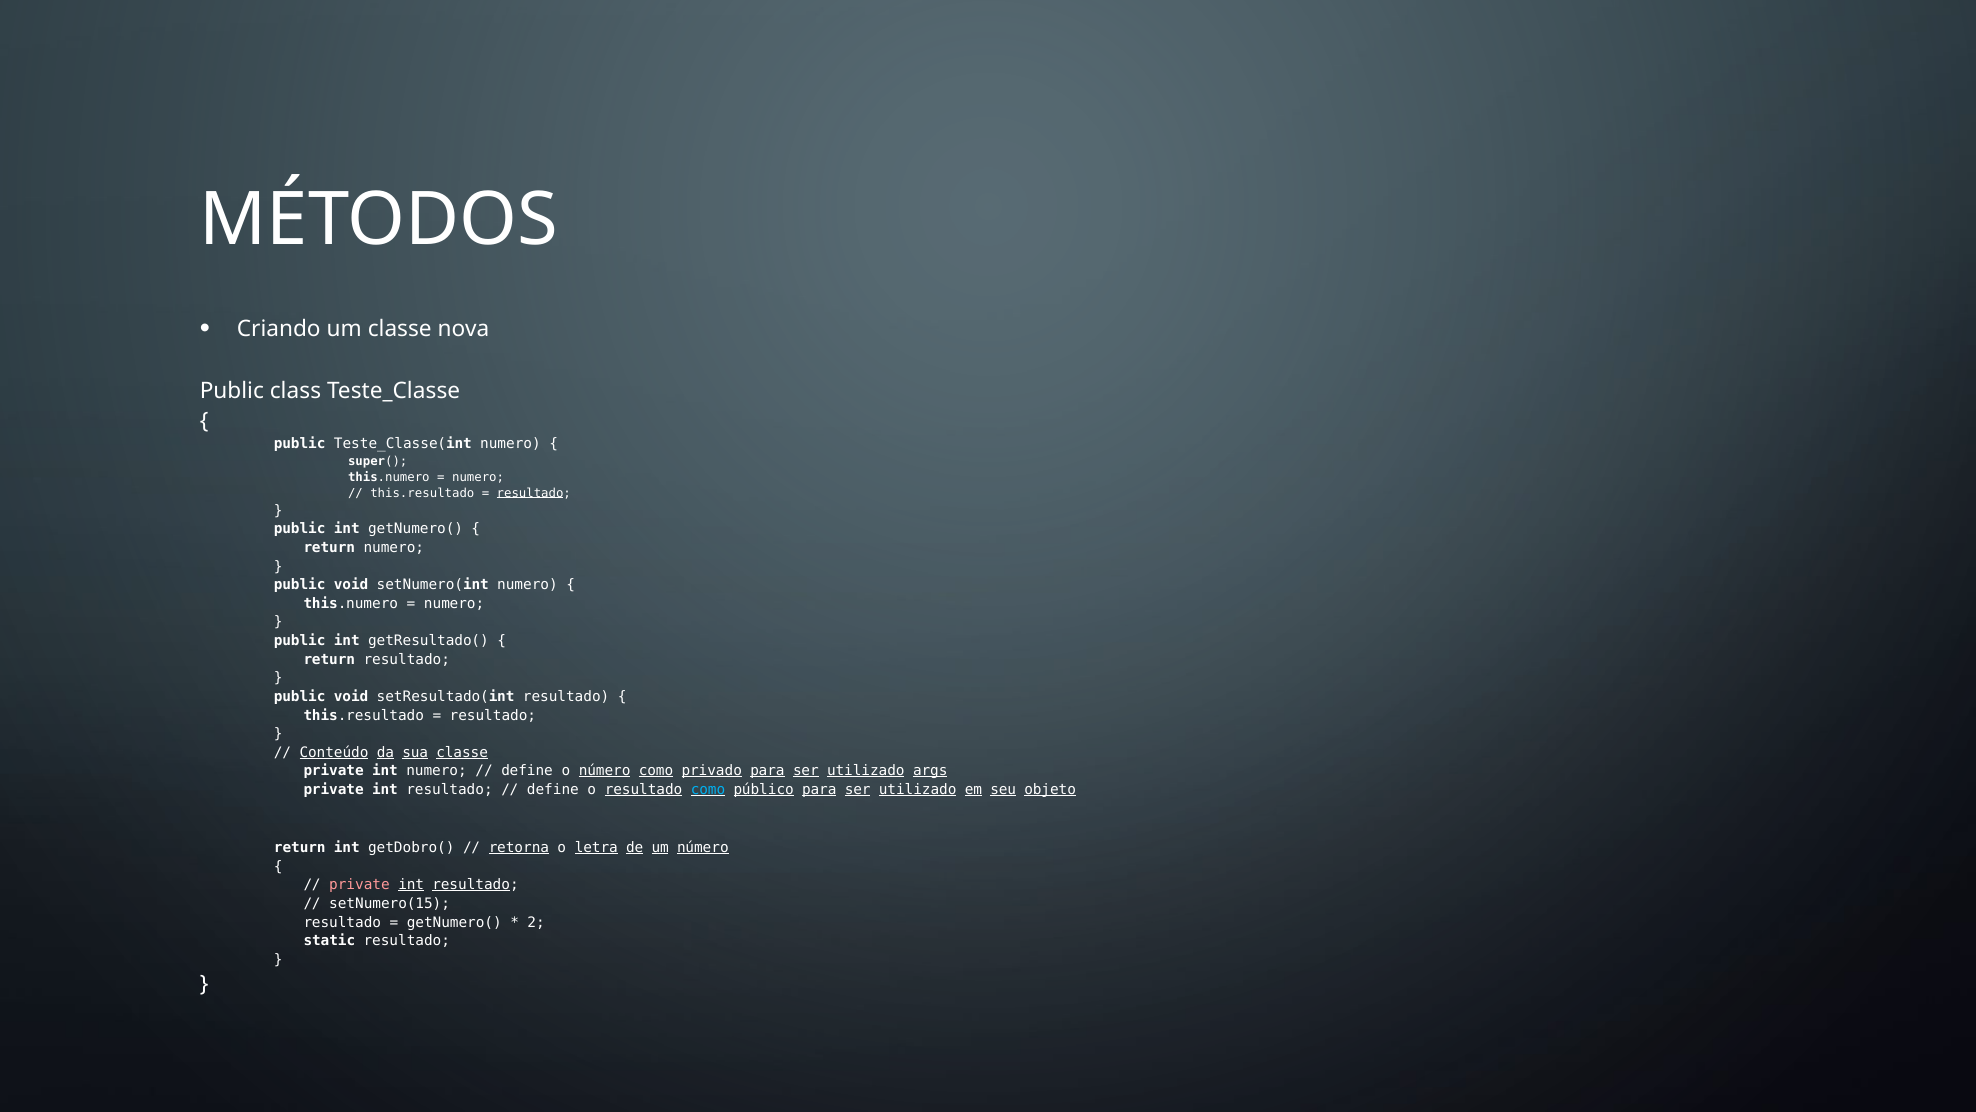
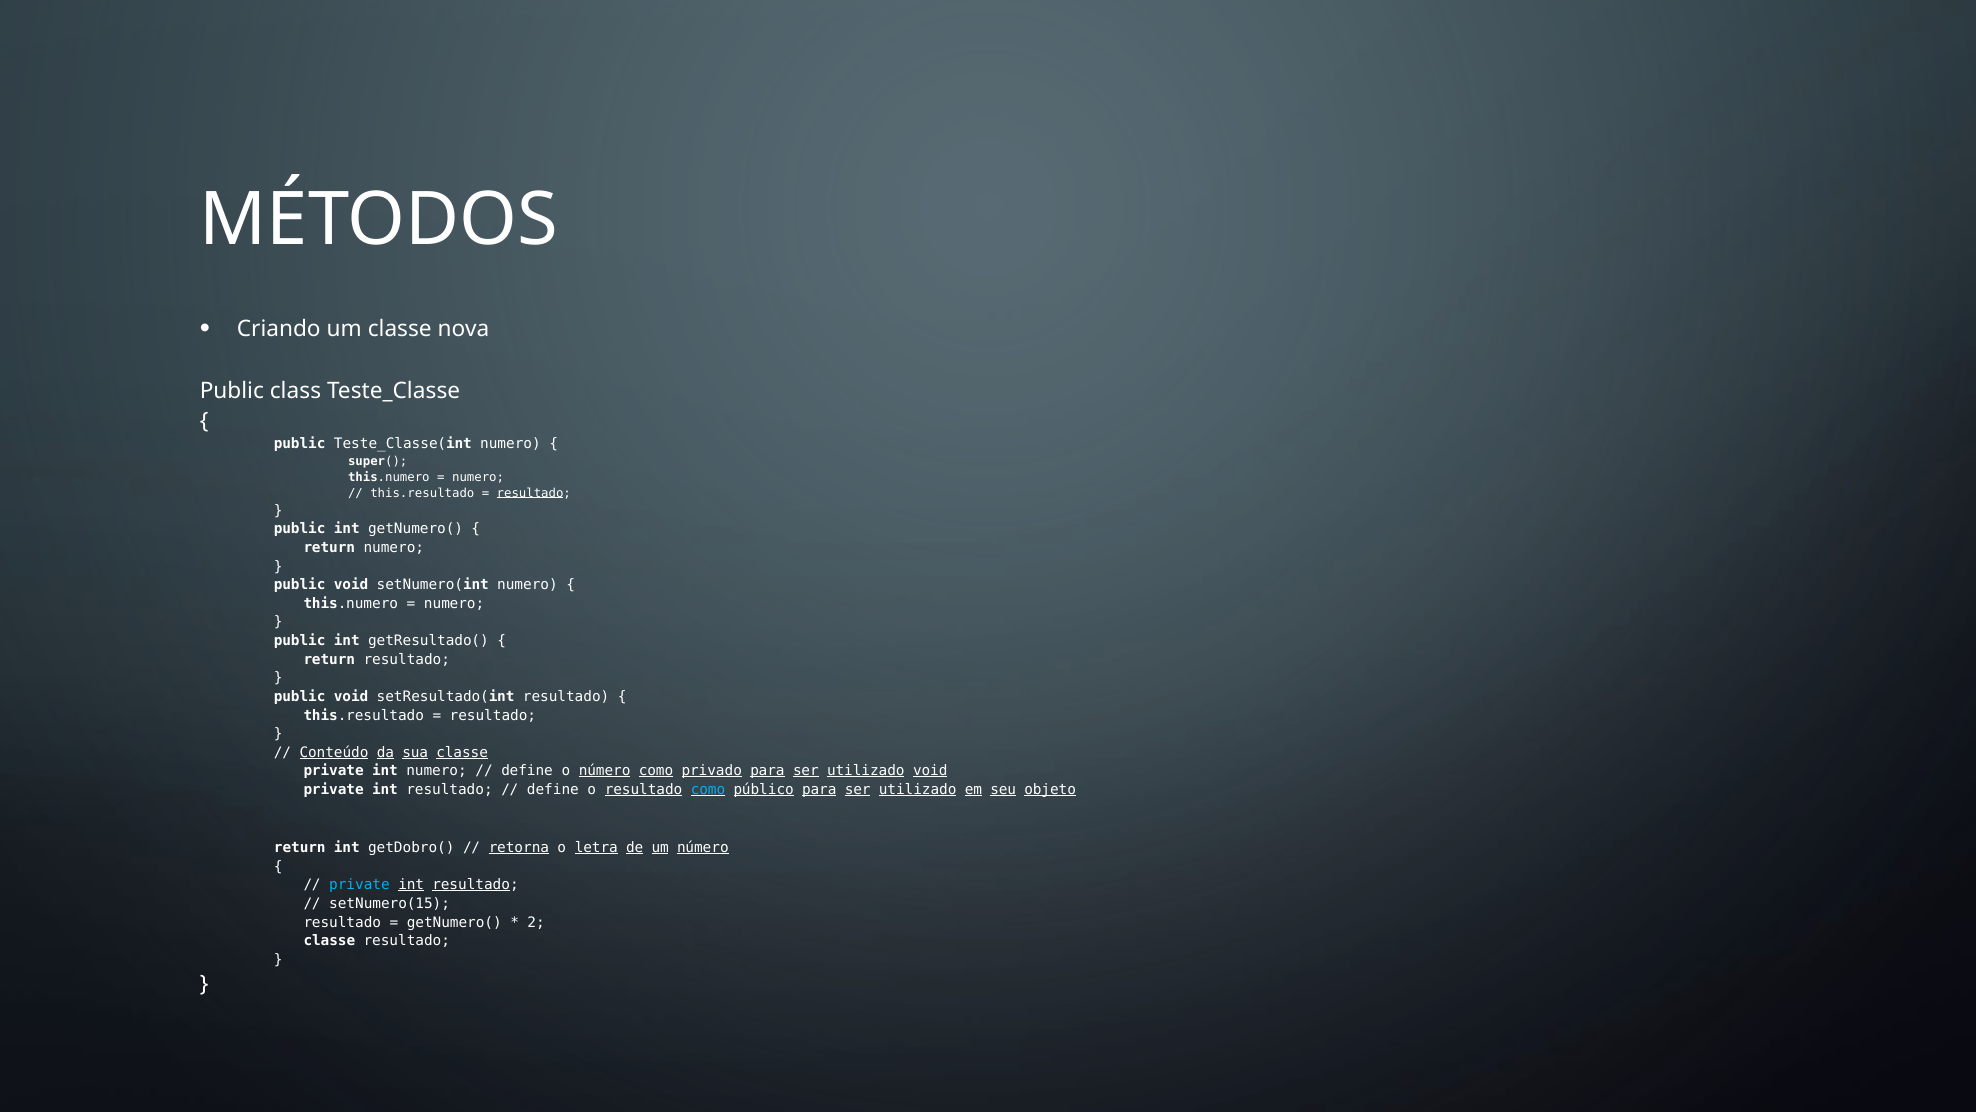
utilizado args: args -> void
private at (359, 885) colour: pink -> light blue
static at (329, 940): static -> classe
